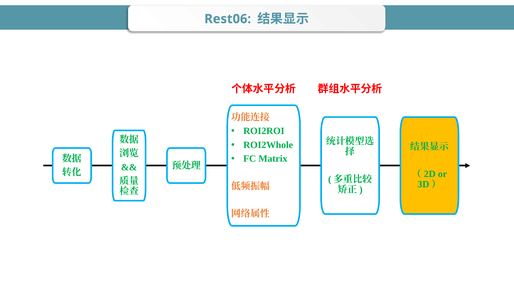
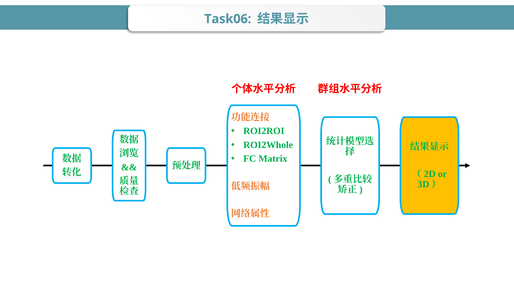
Rest06: Rest06 -> Task06
